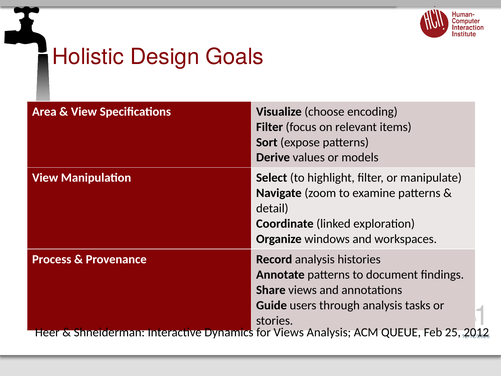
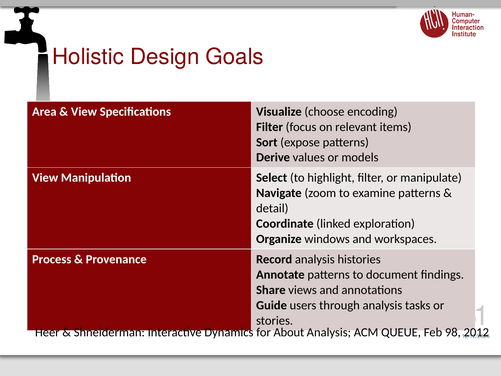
for Views: Views -> About
25: 25 -> 98
